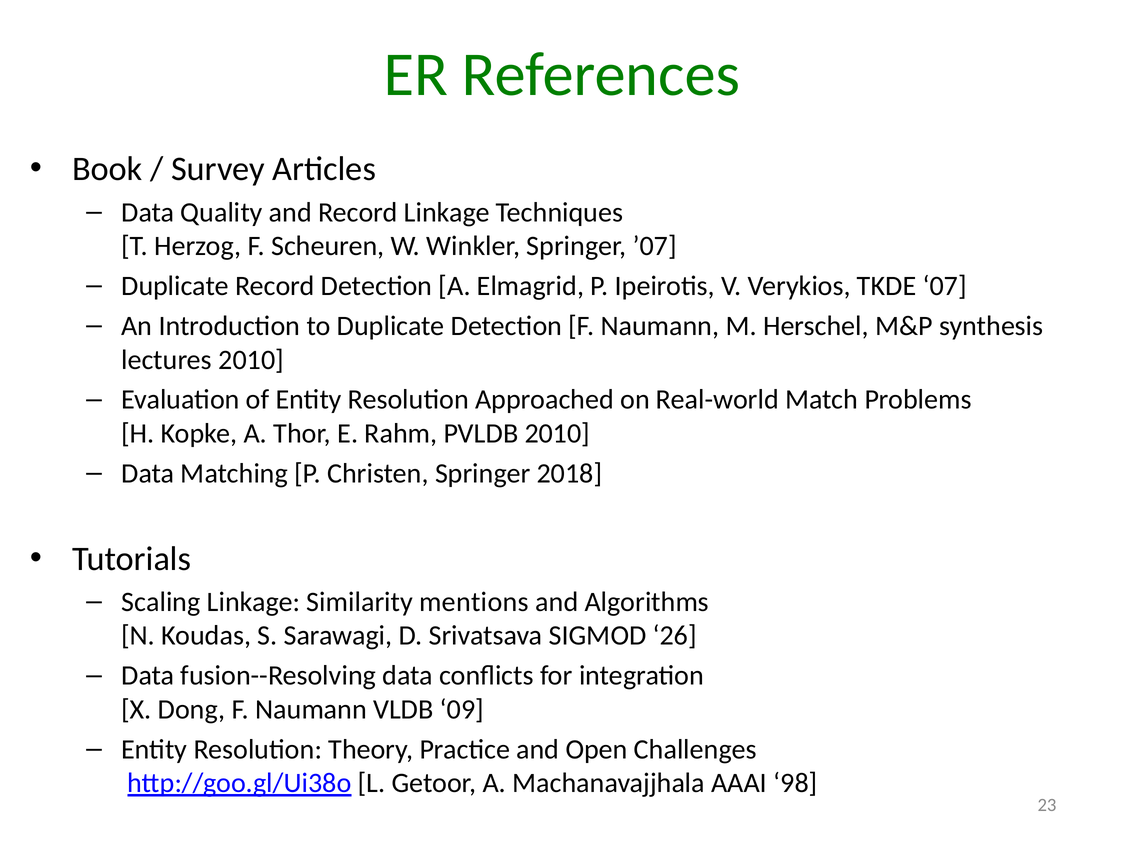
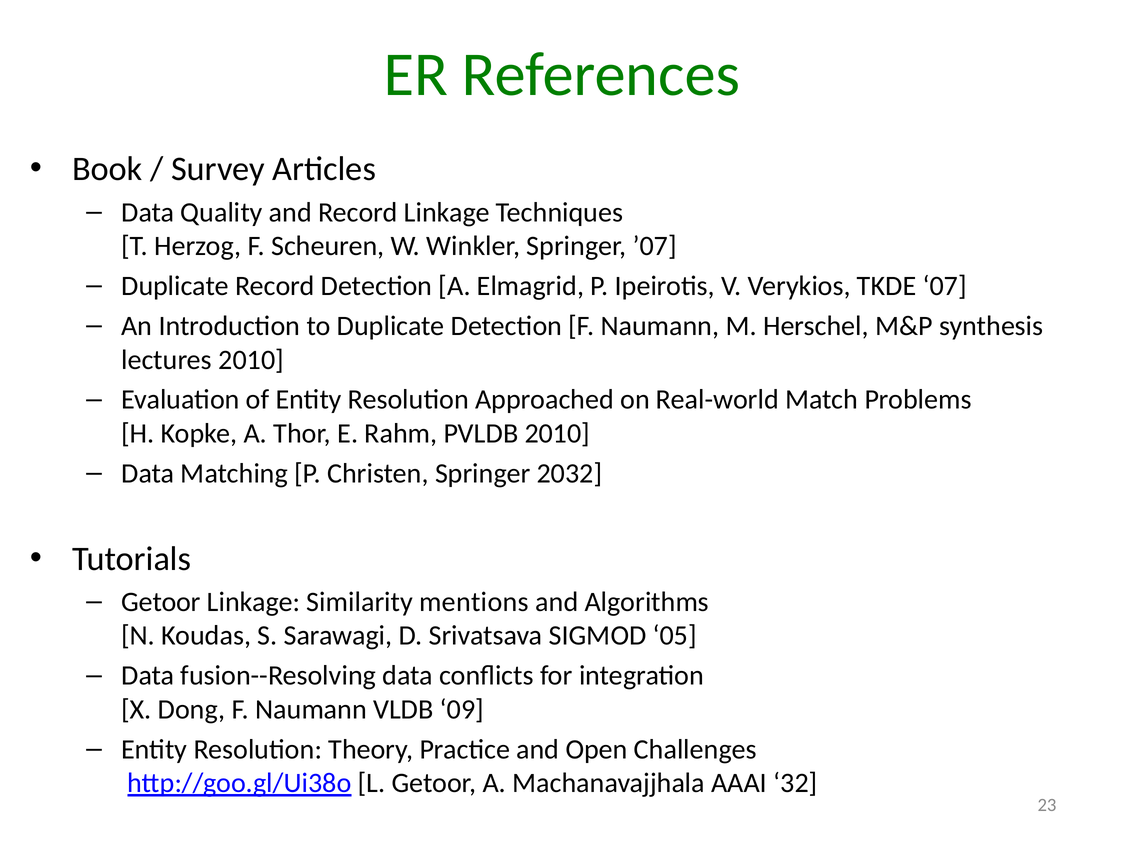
2018: 2018 -> 2032
Scaling at (161, 602): Scaling -> Getoor
26: 26 -> 05
98: 98 -> 32
